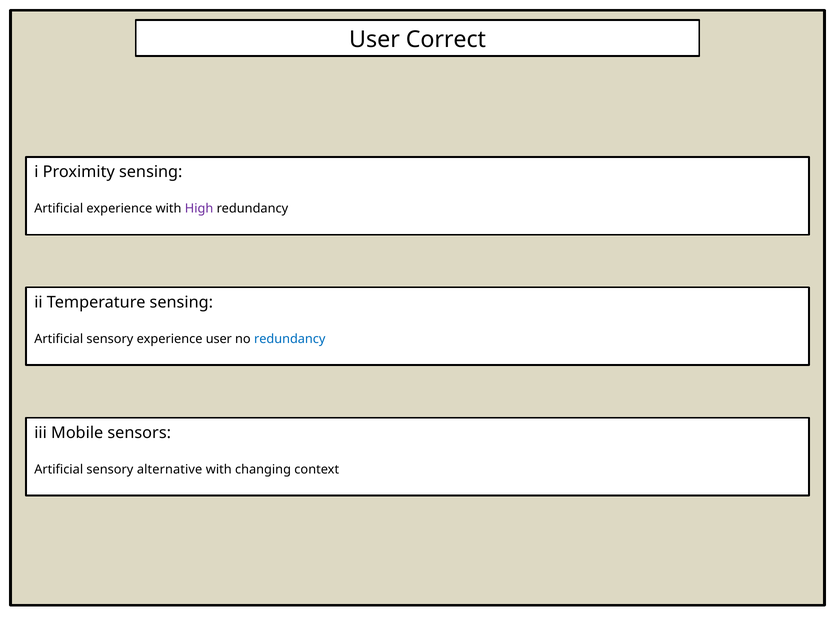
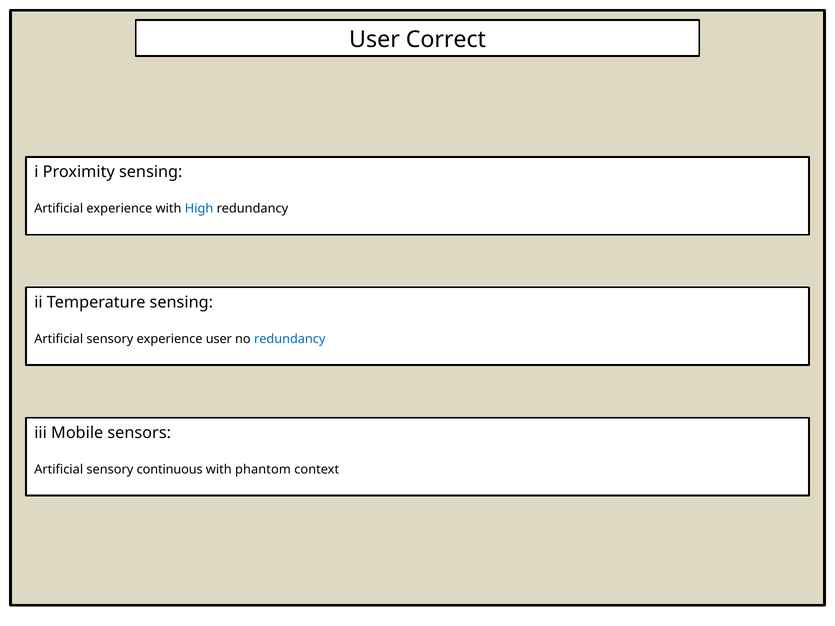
High colour: purple -> blue
alternative: alternative -> continuous
changing: changing -> phantom
